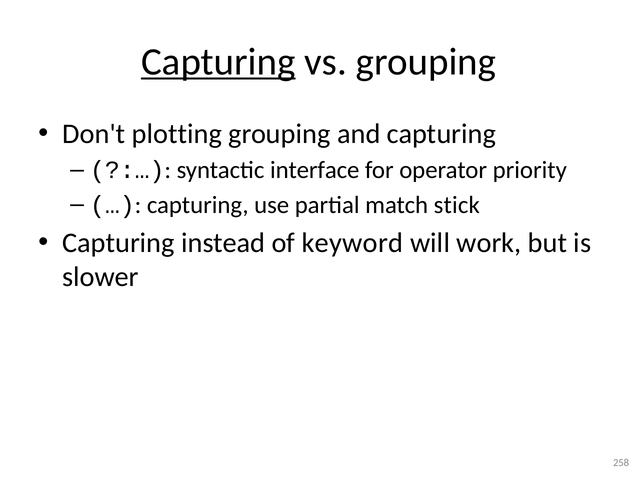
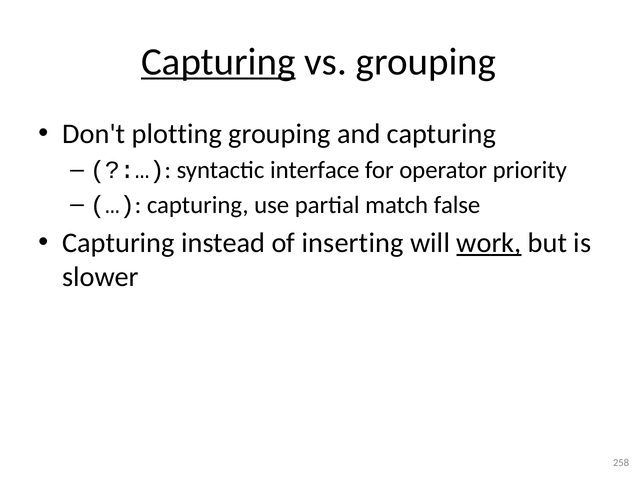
stick: stick -> false
keyword: keyword -> inserting
work underline: none -> present
